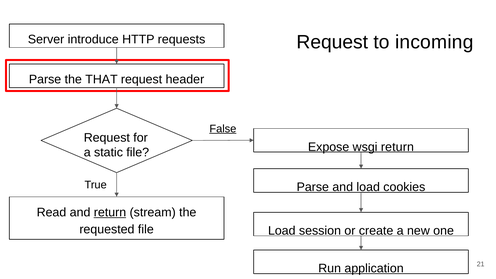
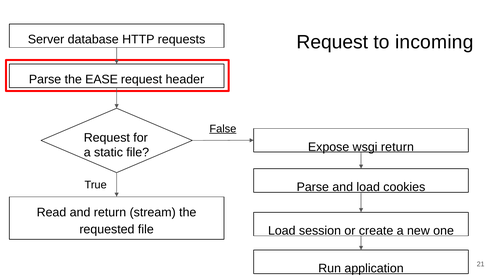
introduce: introduce -> database
THAT: THAT -> EASE
return at (110, 212) underline: present -> none
